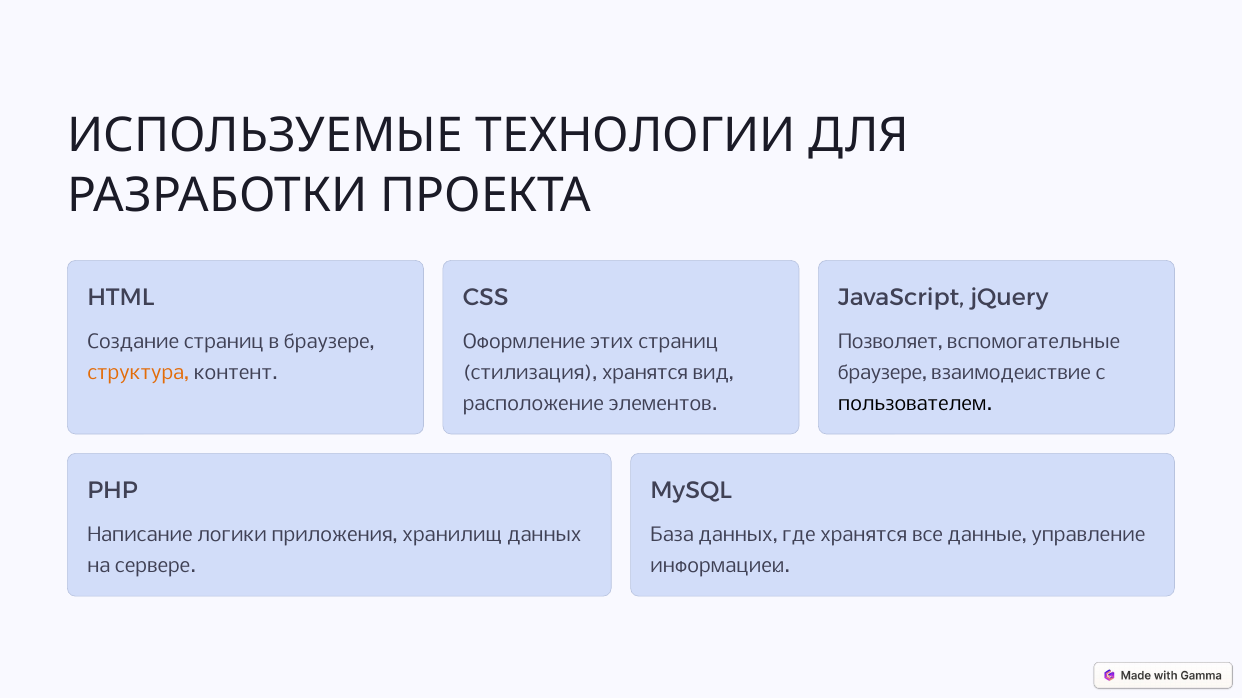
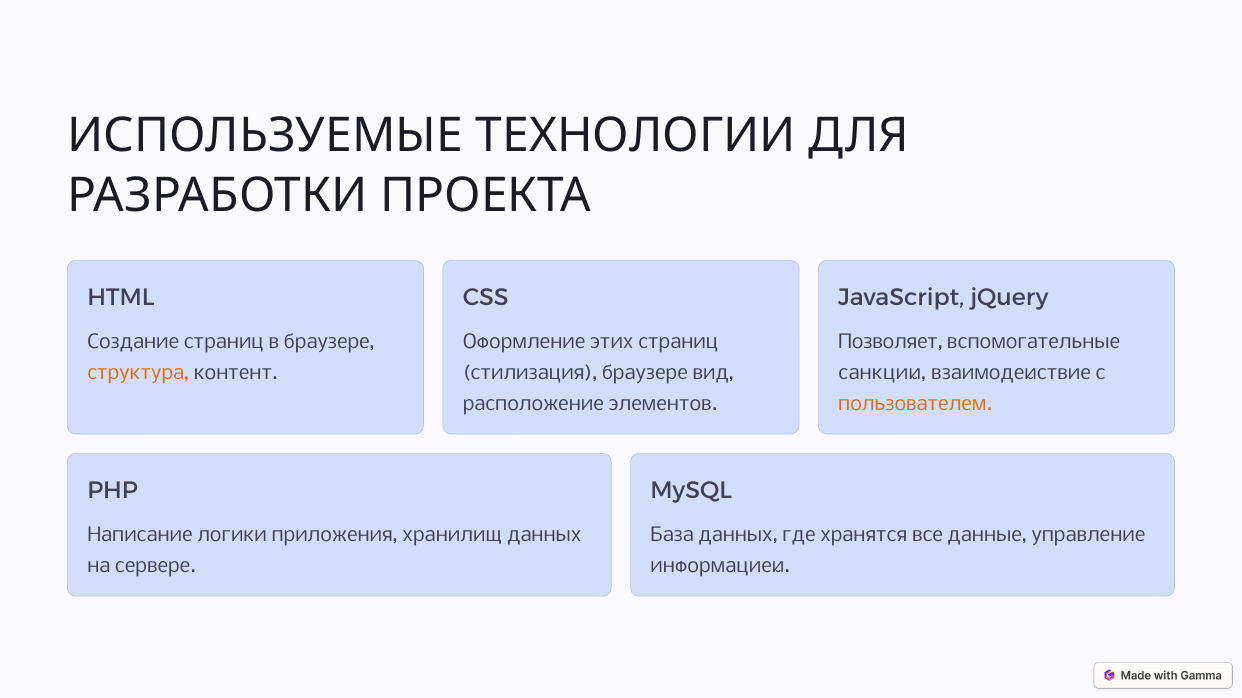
стилизация хранятся: хранятся -> браузере
браузере at (882, 374): браузере -> санкций
пользователем colour: black -> orange
